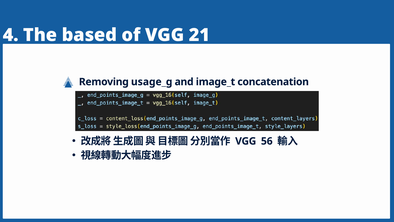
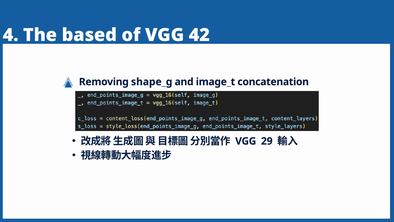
21: 21 -> 42
usage_g: usage_g -> shape_g
56: 56 -> 29
